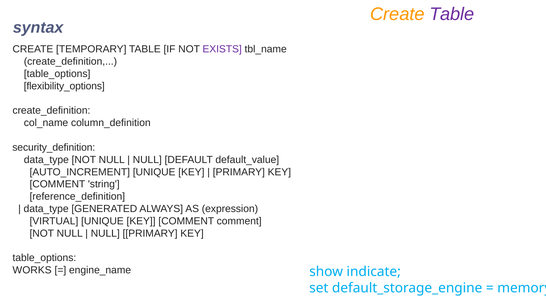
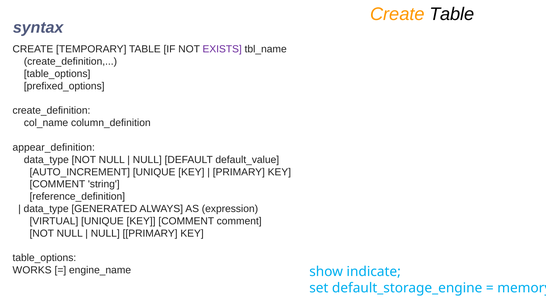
Table at (452, 14) colour: purple -> black
flexibility_options: flexibility_options -> prefixed_options
security_definition: security_definition -> appear_definition
